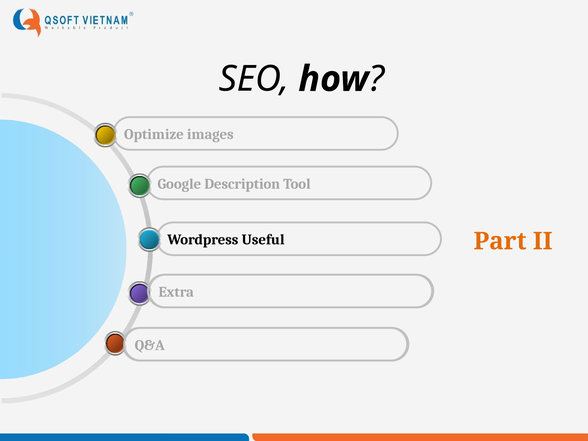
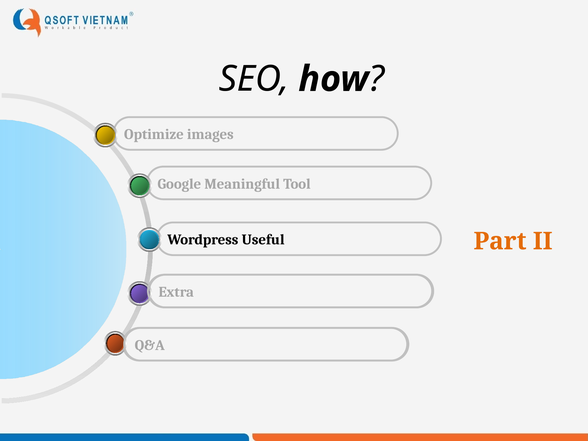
Description: Description -> Meaningful
